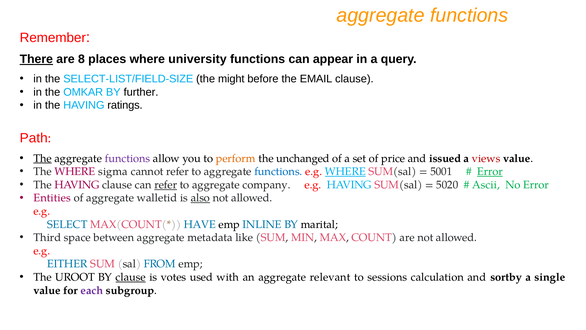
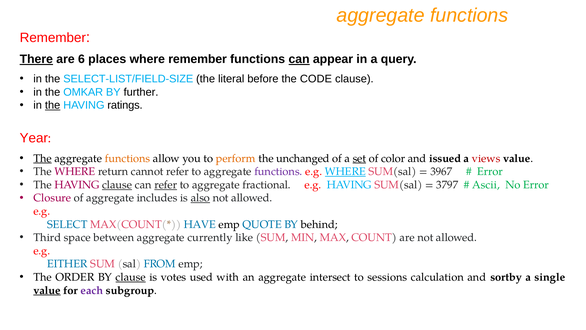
8: 8 -> 6
where university: university -> remember
can at (299, 59) underline: none -> present
might: might -> literal
EMAIL: EMAIL -> CODE
the at (53, 105) underline: none -> present
Path: Path -> Year
functions at (128, 158) colour: purple -> orange
set underline: none -> present
price: price -> color
sigma: sigma -> return
functions at (278, 171) colour: blue -> purple
5001: 5001 -> 3967
Error at (490, 171) underline: present -> none
clause at (117, 185) underline: none -> present
company: company -> fractional
5020: 5020 -> 3797
Entities: Entities -> Closure
walletid: walletid -> includes
INLINE: INLINE -> QUOTE
marital: marital -> behind
metadata: metadata -> currently
UROOT: UROOT -> ORDER
relevant: relevant -> intersect
value at (47, 290) underline: none -> present
